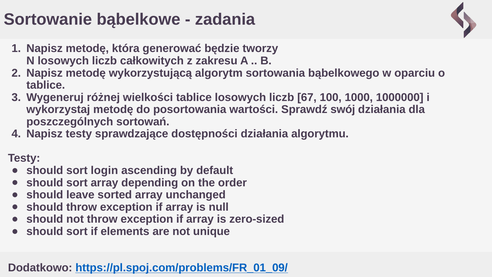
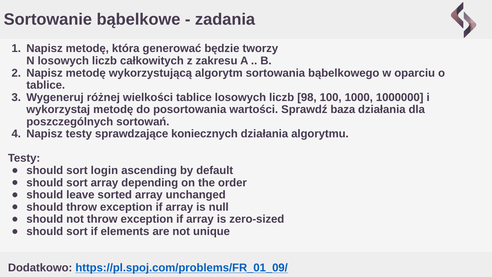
67: 67 -> 98
swój: swój -> baza
dostępności: dostępności -> koniecznych
